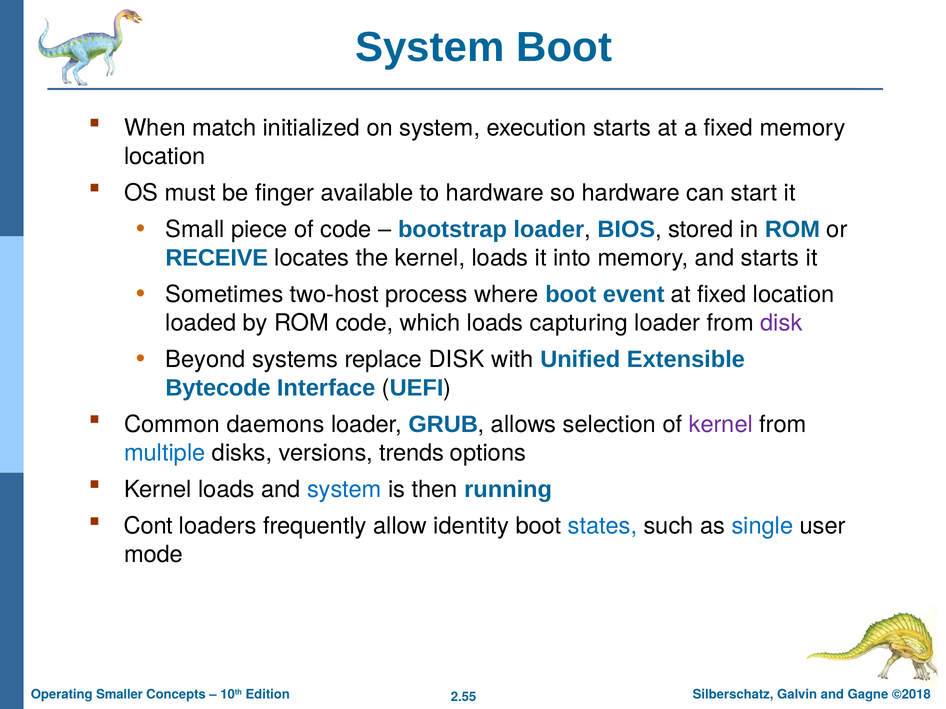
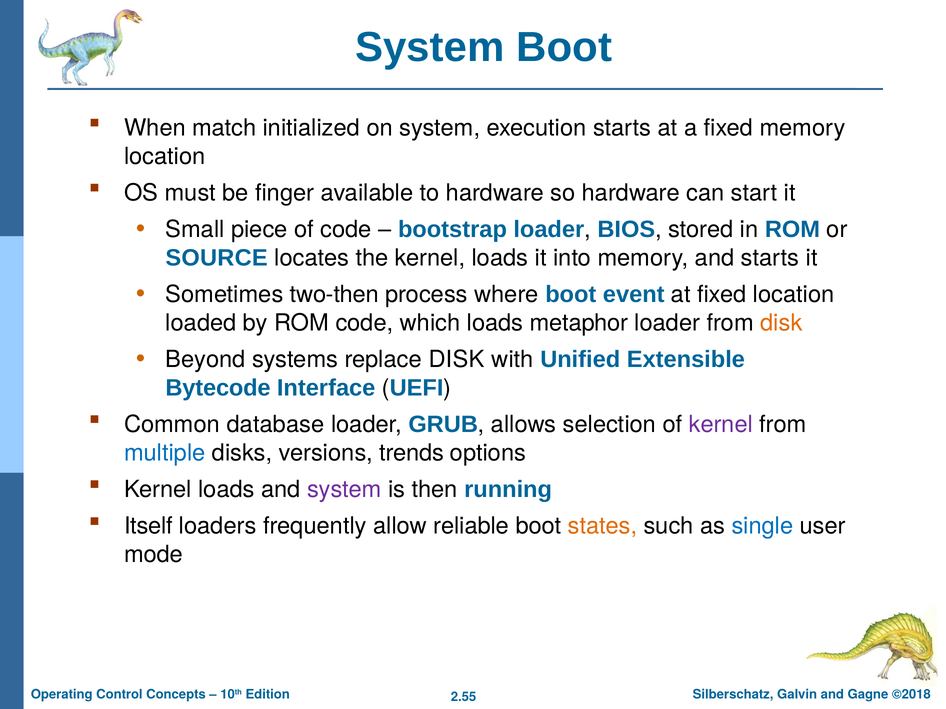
RECEIVE: RECEIVE -> SOURCE
two-host: two-host -> two-then
capturing: capturing -> metaphor
disk at (781, 323) colour: purple -> orange
daemons: daemons -> database
system at (344, 490) colour: blue -> purple
Cont: Cont -> Itself
identity: identity -> reliable
states colour: blue -> orange
Smaller: Smaller -> Control
